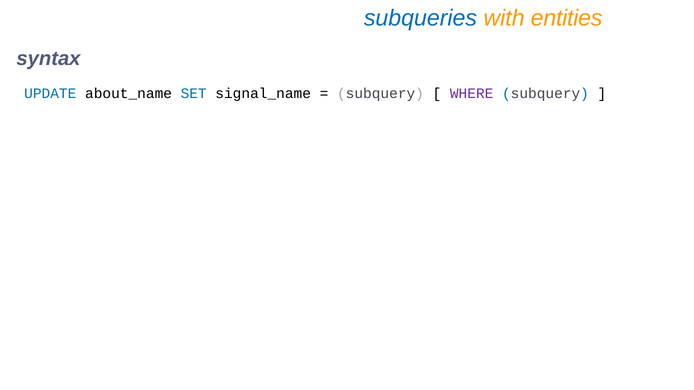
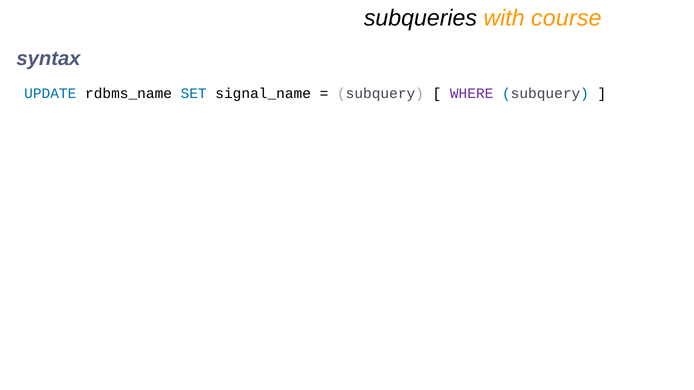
subqueries colour: blue -> black
entities: entities -> course
about_name: about_name -> rdbms_name
